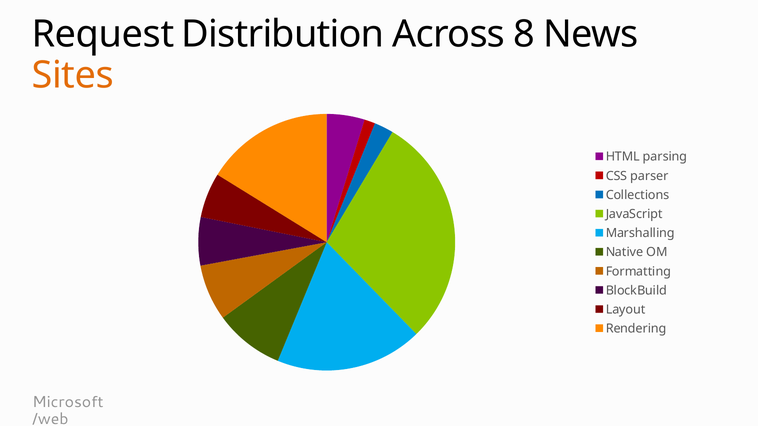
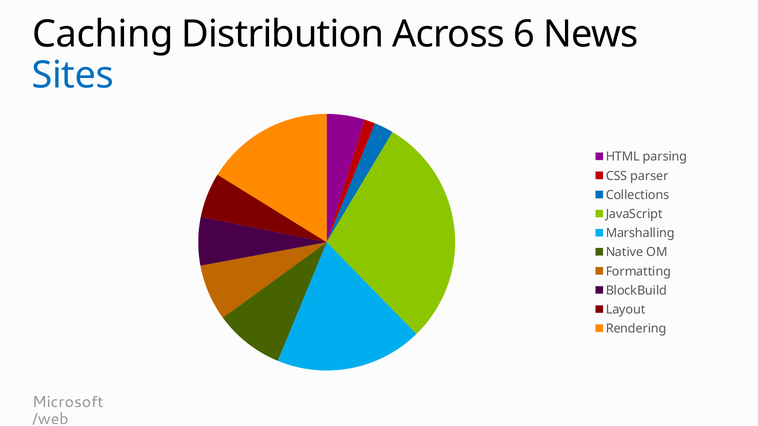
Request: Request -> Caching
8: 8 -> 6
Sites colour: orange -> blue
